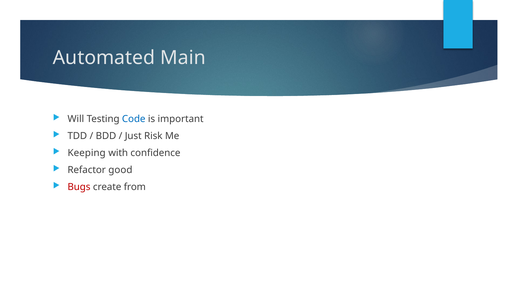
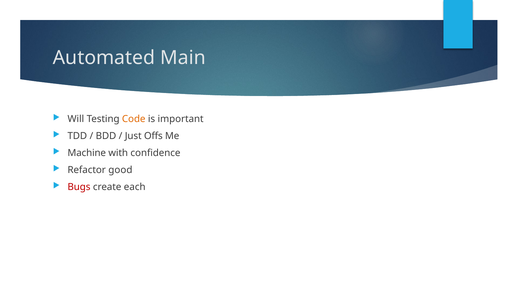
Code colour: blue -> orange
Risk: Risk -> Offs
Keeping: Keeping -> Machine
from: from -> each
